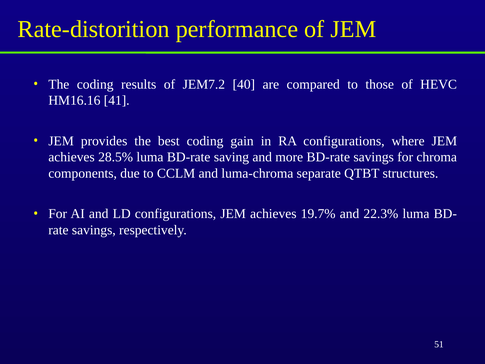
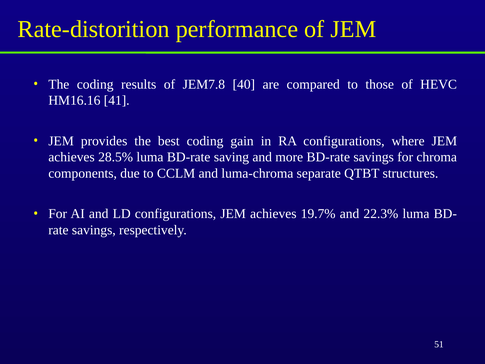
JEM7.2: JEM7.2 -> JEM7.8
